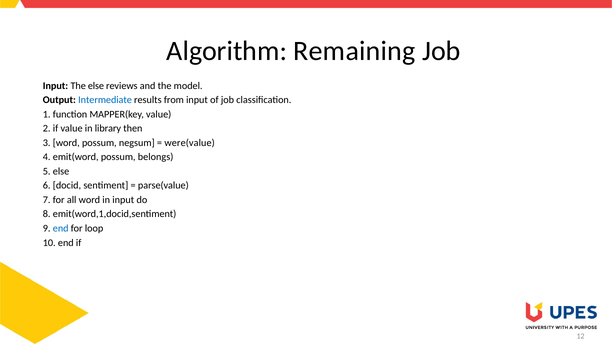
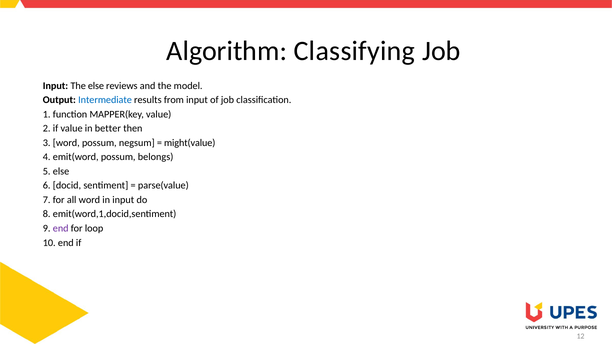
Remaining: Remaining -> Classifying
library: library -> better
were(value: were(value -> might(value
end at (61, 229) colour: blue -> purple
